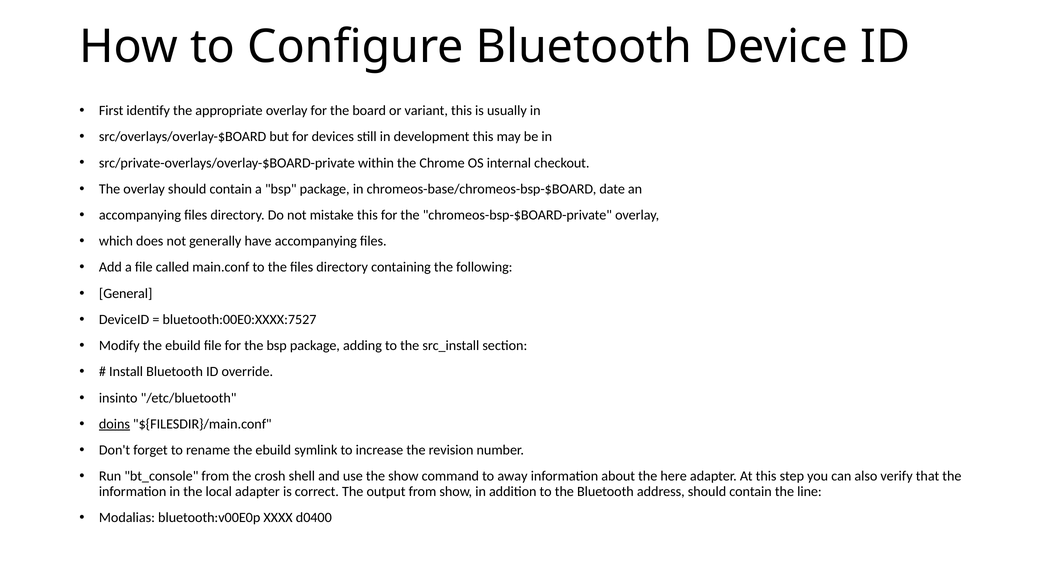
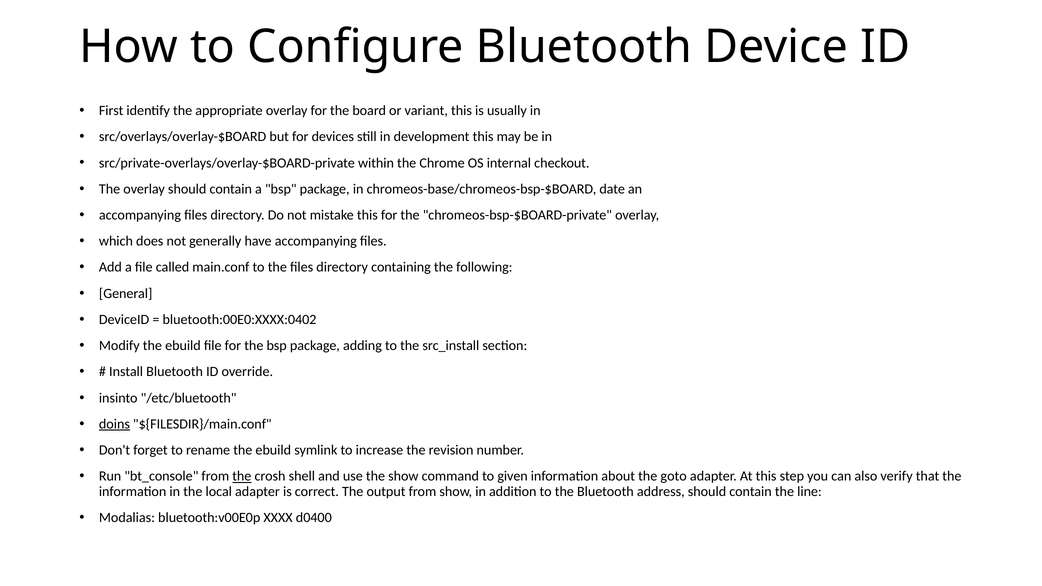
bluetooth:00E0:XXXX:7527: bluetooth:00E0:XXXX:7527 -> bluetooth:00E0:XXXX:0402
the at (242, 476) underline: none -> present
away: away -> given
here: here -> goto
